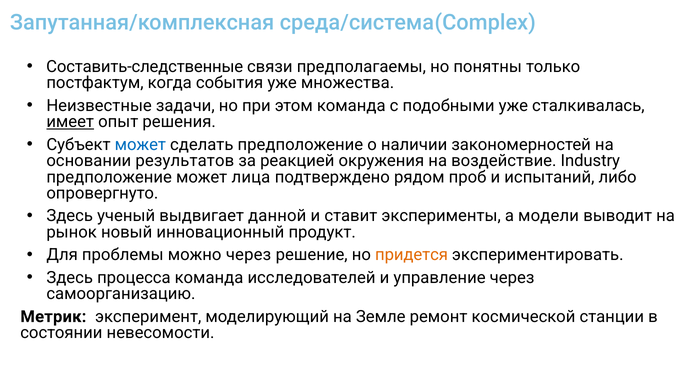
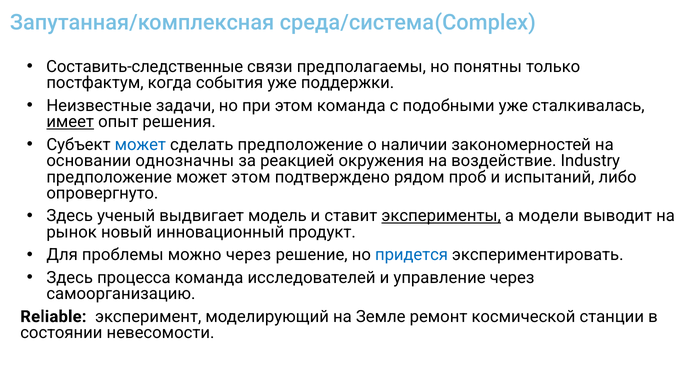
множества: множества -> поддержки
результатов: результатов -> однозначны
может лица: лица -> этом
данной: данной -> модель
эксперименты underline: none -> present
придется colour: orange -> blue
Метрик: Метрик -> Reliable
